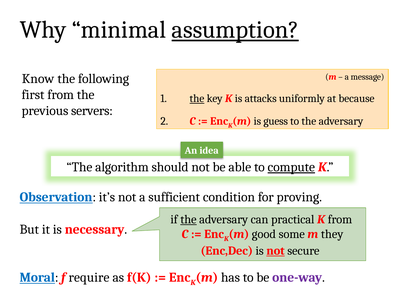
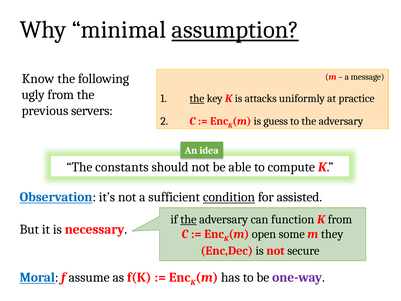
first: first -> ugly
because: because -> practice
algorithm: algorithm -> constants
compute underline: present -> none
condition underline: none -> present
proving: proving -> assisted
practical: practical -> function
good: good -> open
not at (276, 251) underline: present -> none
require: require -> assume
